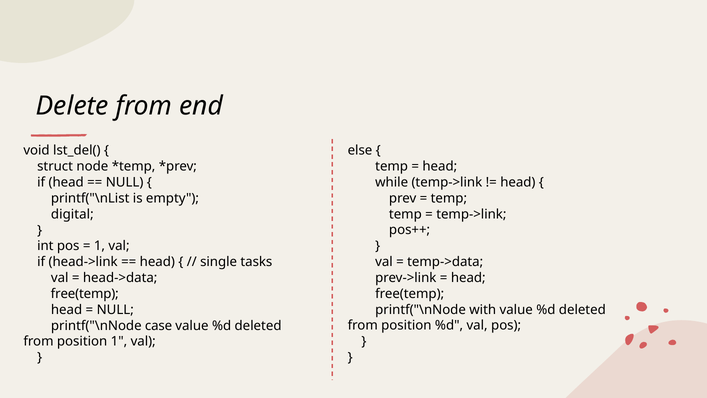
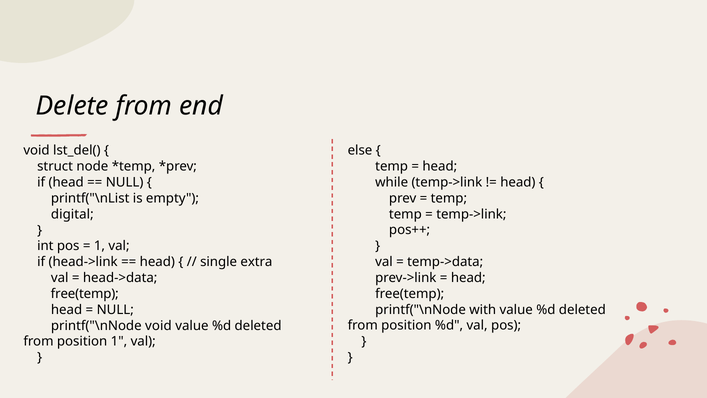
tasks: tasks -> extra
printf("\nNode case: case -> void
